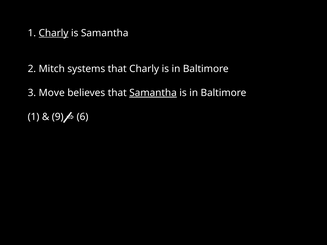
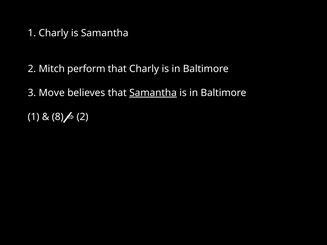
Charly at (54, 33) underline: present -> none
systems: systems -> perform
9: 9 -> 8
6 at (82, 117): 6 -> 2
